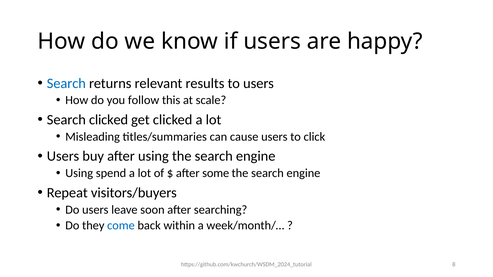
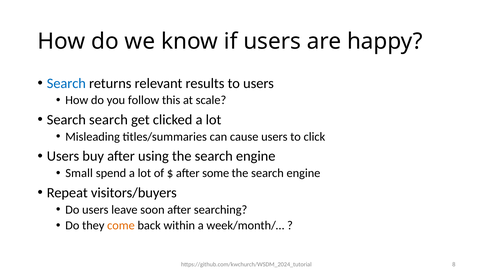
Search clicked: clicked -> search
Using at (79, 173): Using -> Small
come colour: blue -> orange
